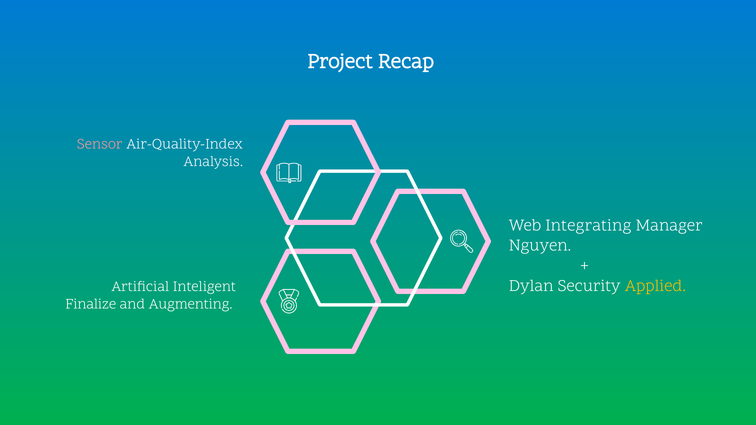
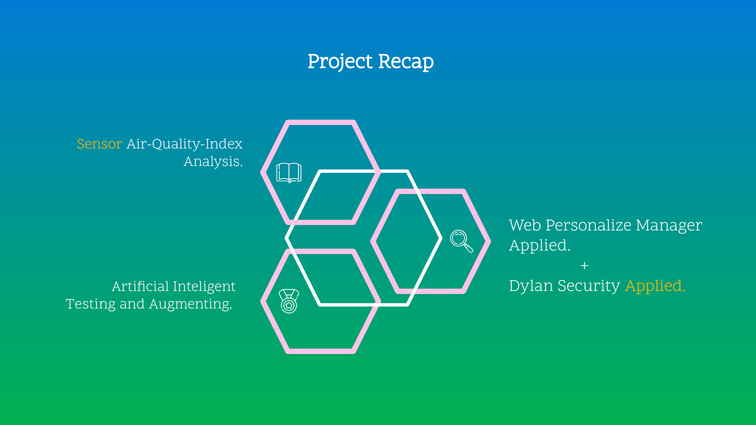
Sensor colour: pink -> yellow
Integrating: Integrating -> Personalize
Nguyen at (540, 246): Nguyen -> Applied
Finalize: Finalize -> Testing
